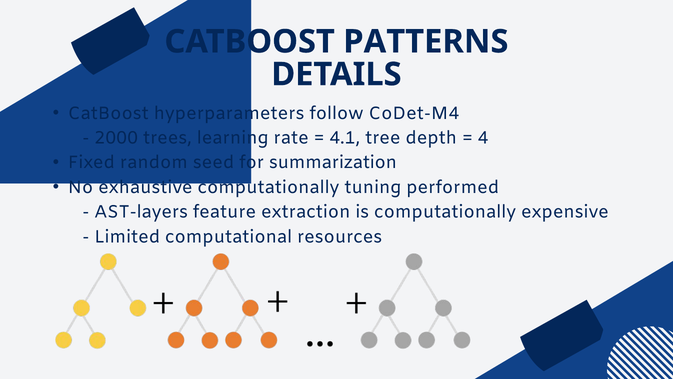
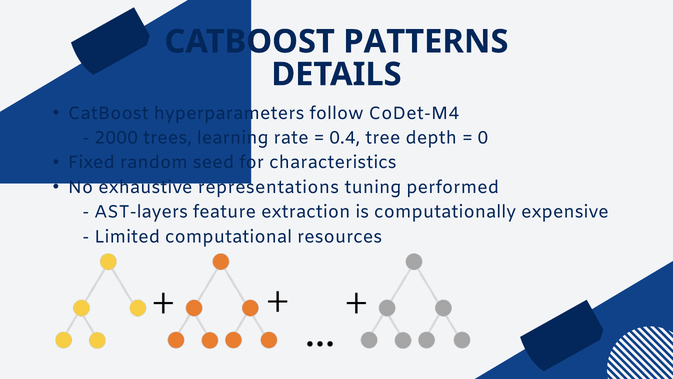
4.1: 4.1 -> 0.4
4: 4 -> 0
summarization: summarization -> characteristics
exhaustive computationally: computationally -> representations
